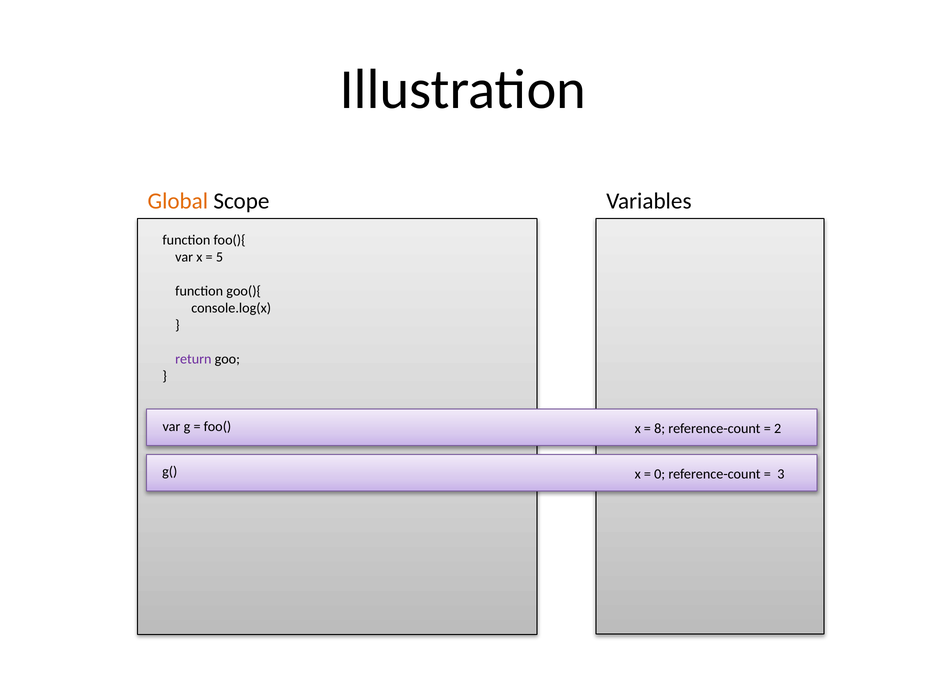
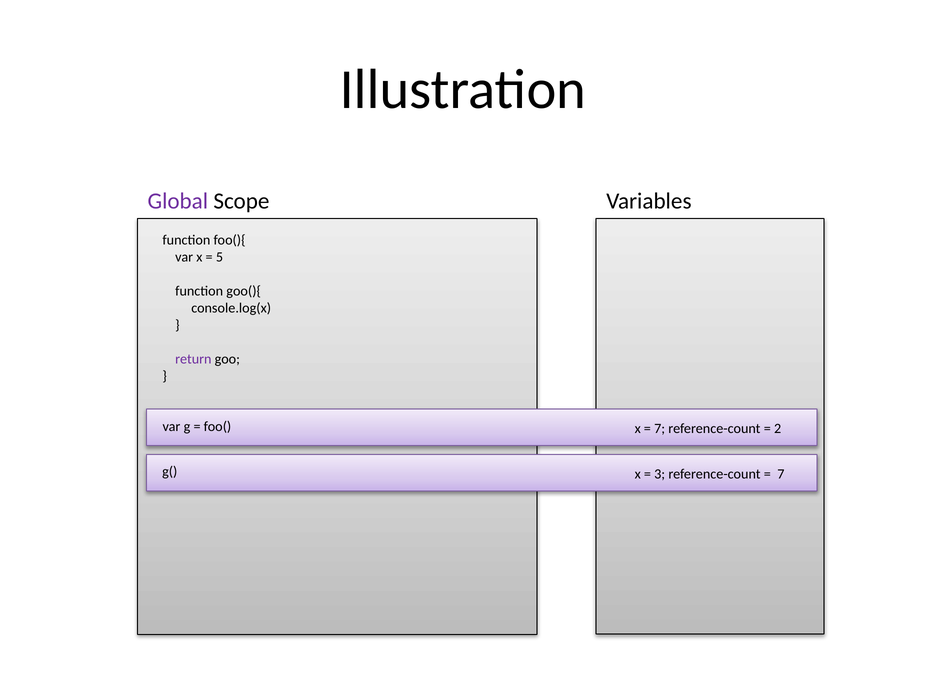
Global colour: orange -> purple
8 at (660, 428): 8 -> 7
0: 0 -> 3
3 at (781, 474): 3 -> 7
